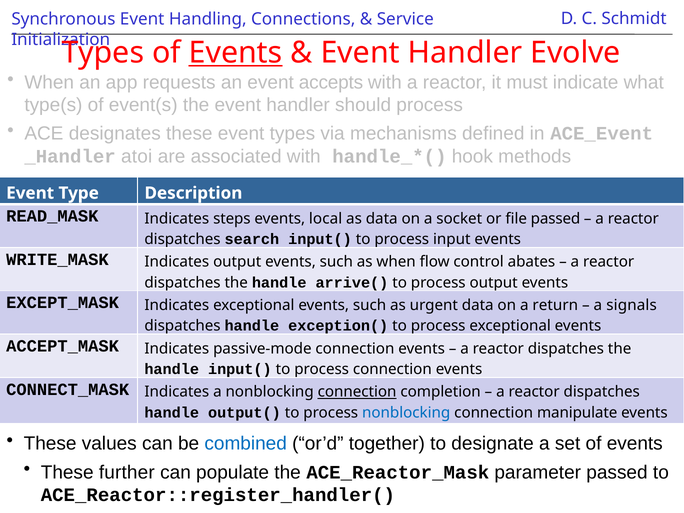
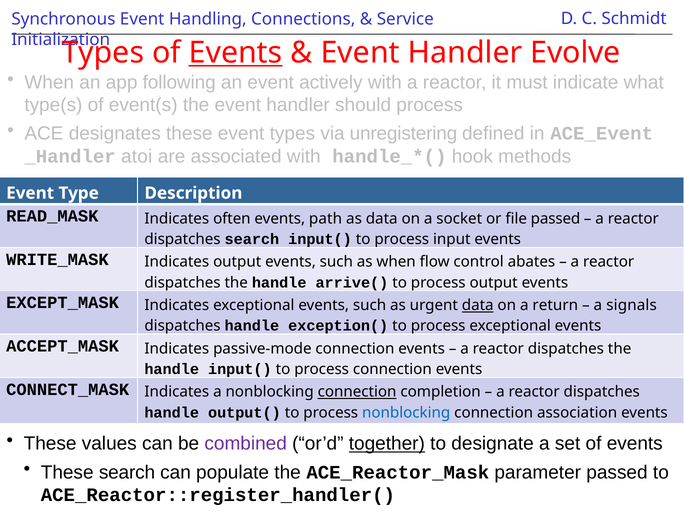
requests: requests -> following
accepts: accepts -> actively
mechanisms: mechanisms -> unregistering
steps: steps -> often
local: local -> path
data at (478, 305) underline: none -> present
manipulate: manipulate -> association
combined colour: blue -> purple
together underline: none -> present
These further: further -> search
